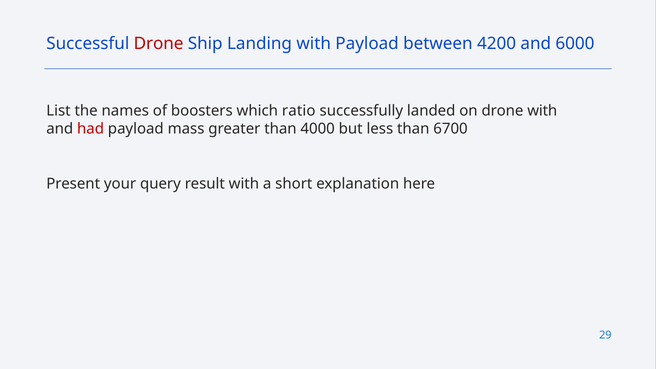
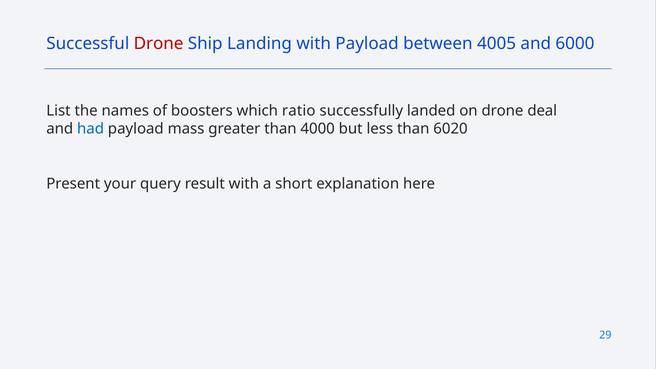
4200: 4200 -> 4005
drone with: with -> deal
had colour: red -> blue
6700: 6700 -> 6020
